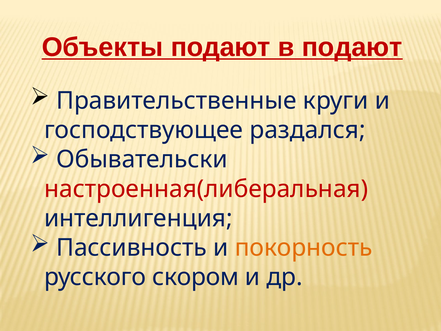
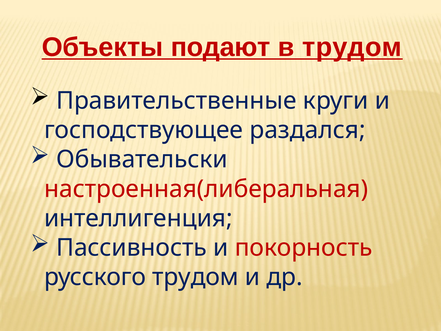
в подают: подают -> трудом
покорность colour: orange -> red
русского скором: скором -> трудом
